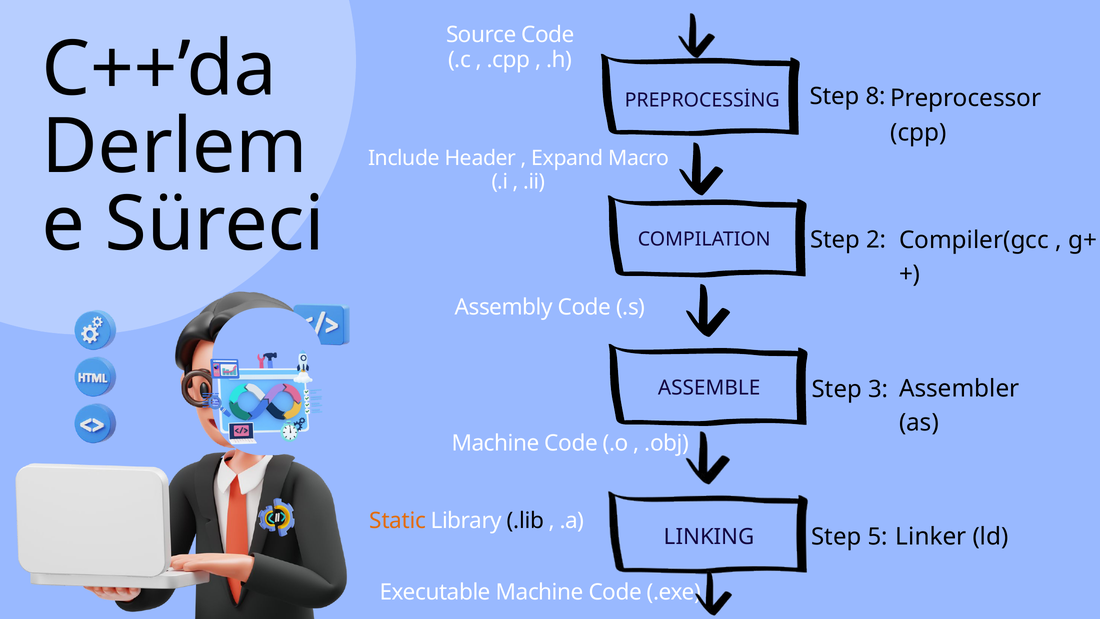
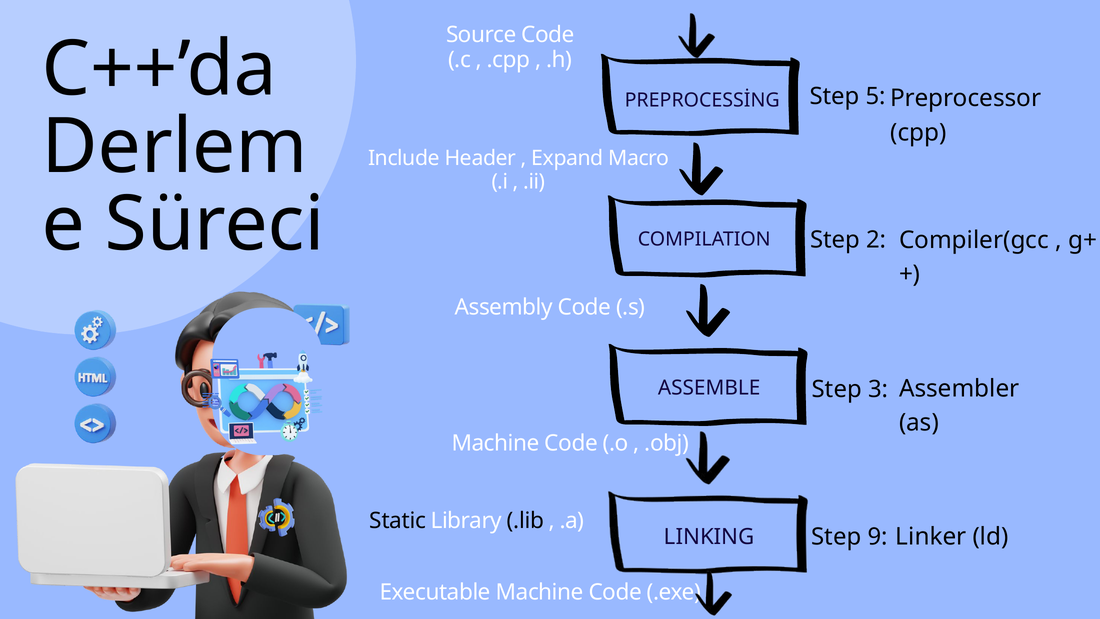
8: 8 -> 5
Static colour: orange -> black
5: 5 -> 9
